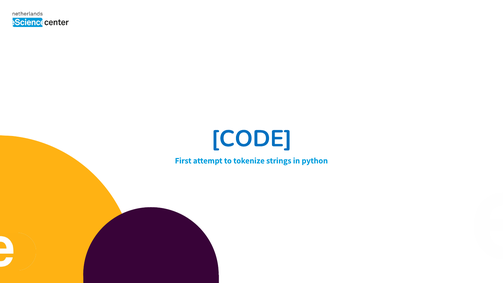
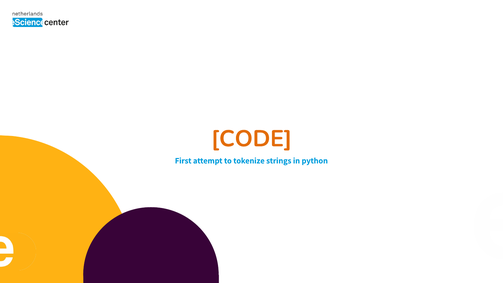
CODE colour: blue -> orange
